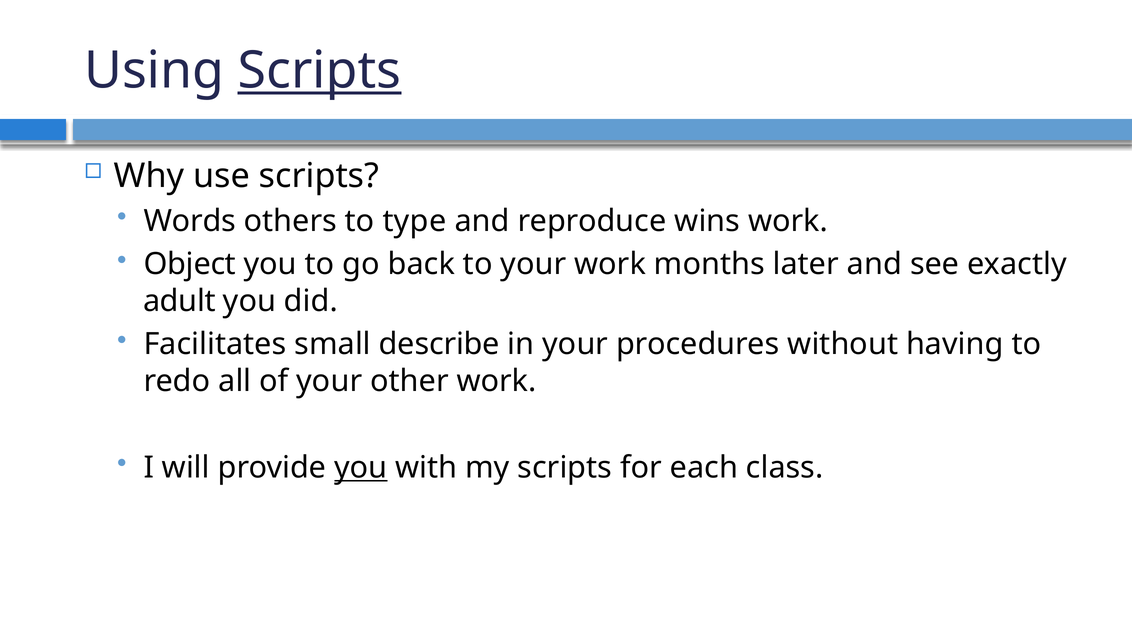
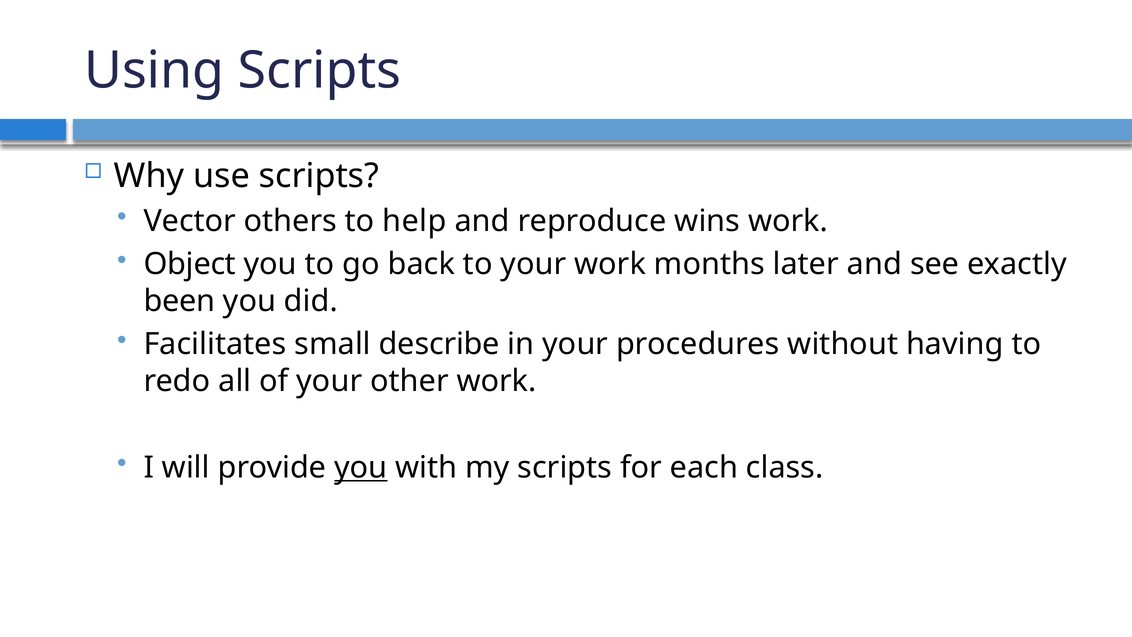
Scripts at (319, 71) underline: present -> none
Words: Words -> Vector
type: type -> help
adult: adult -> been
